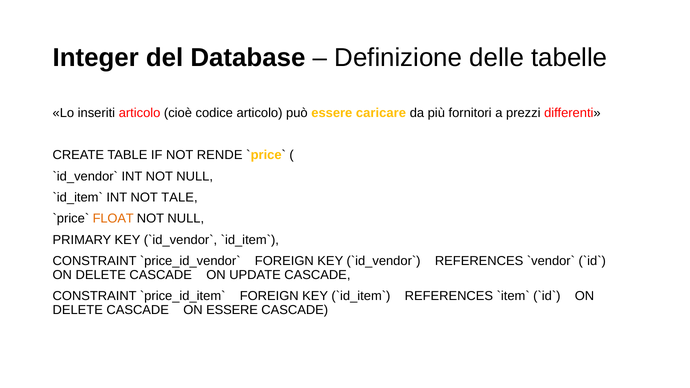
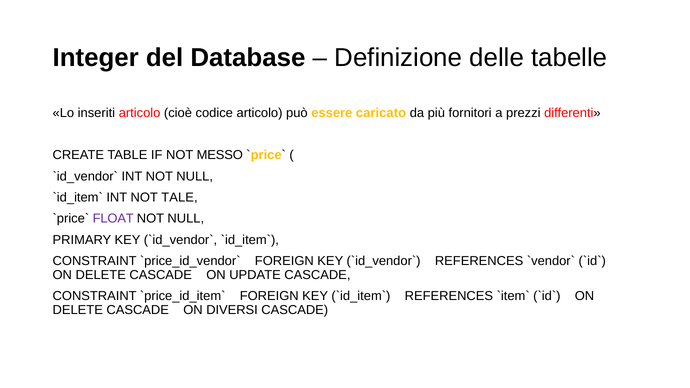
caricare: caricare -> caricato
RENDE: RENDE -> MESSO
FLOAT colour: orange -> purple
ON ESSERE: ESSERE -> DIVERSI
